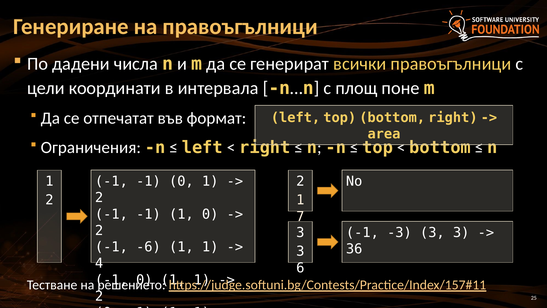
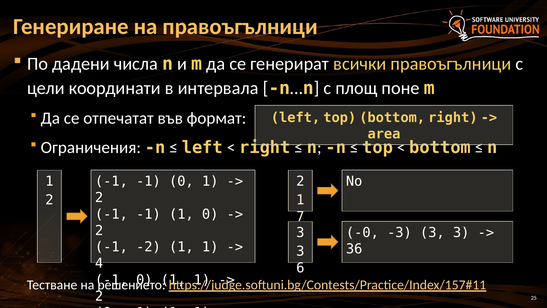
-1 at (362, 232): -1 -> -0
-6: -6 -> -2
